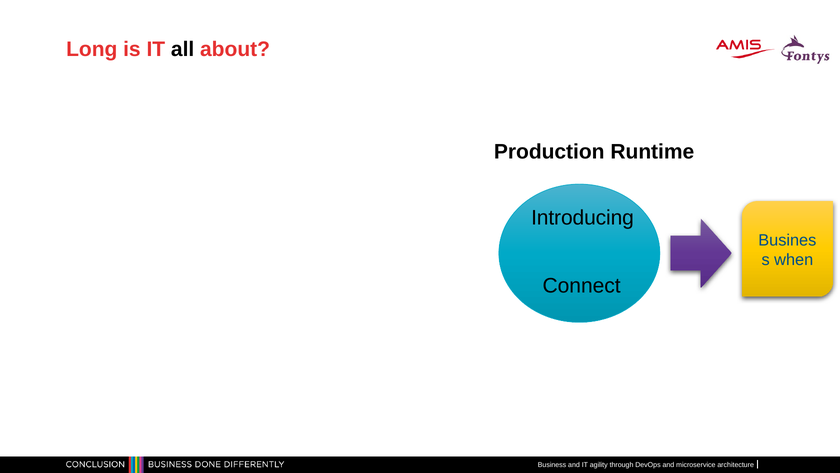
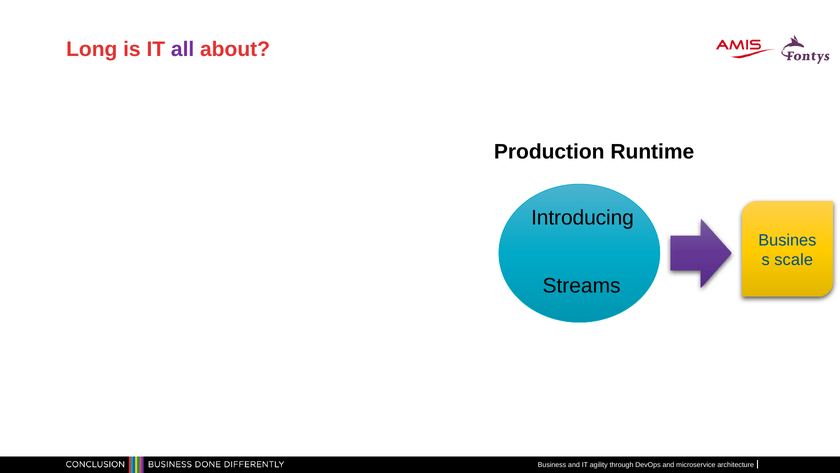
all colour: black -> purple
when: when -> scale
Connect: Connect -> Streams
